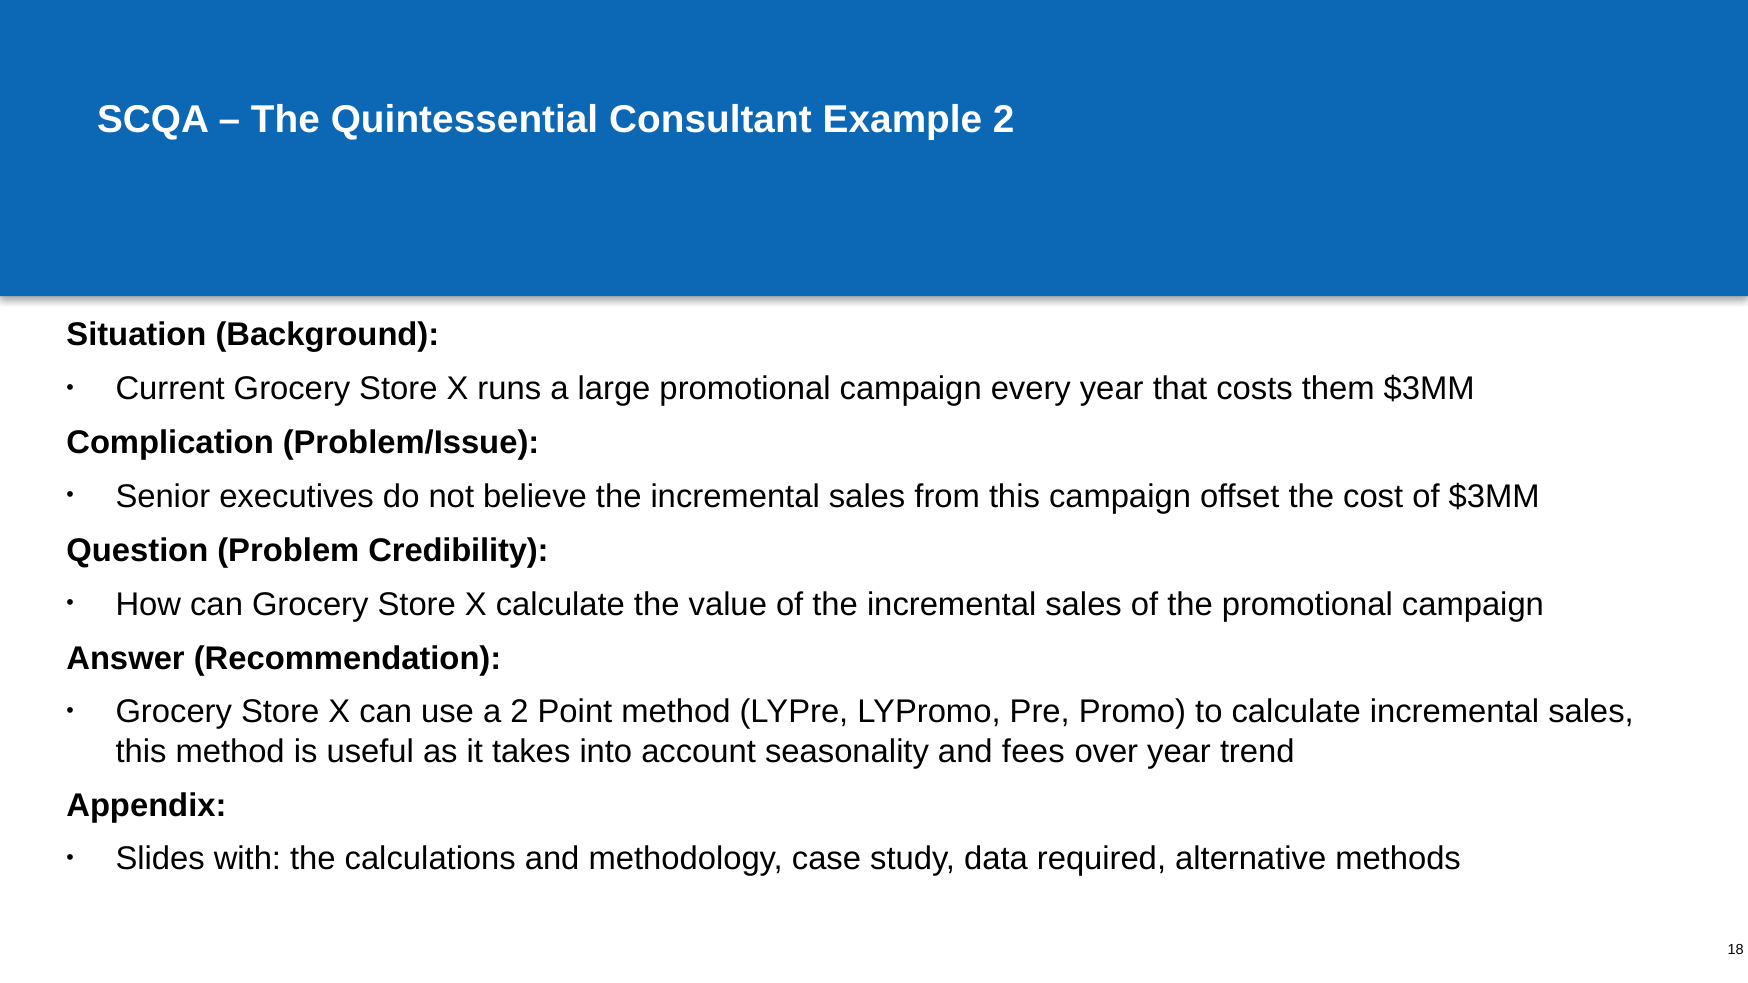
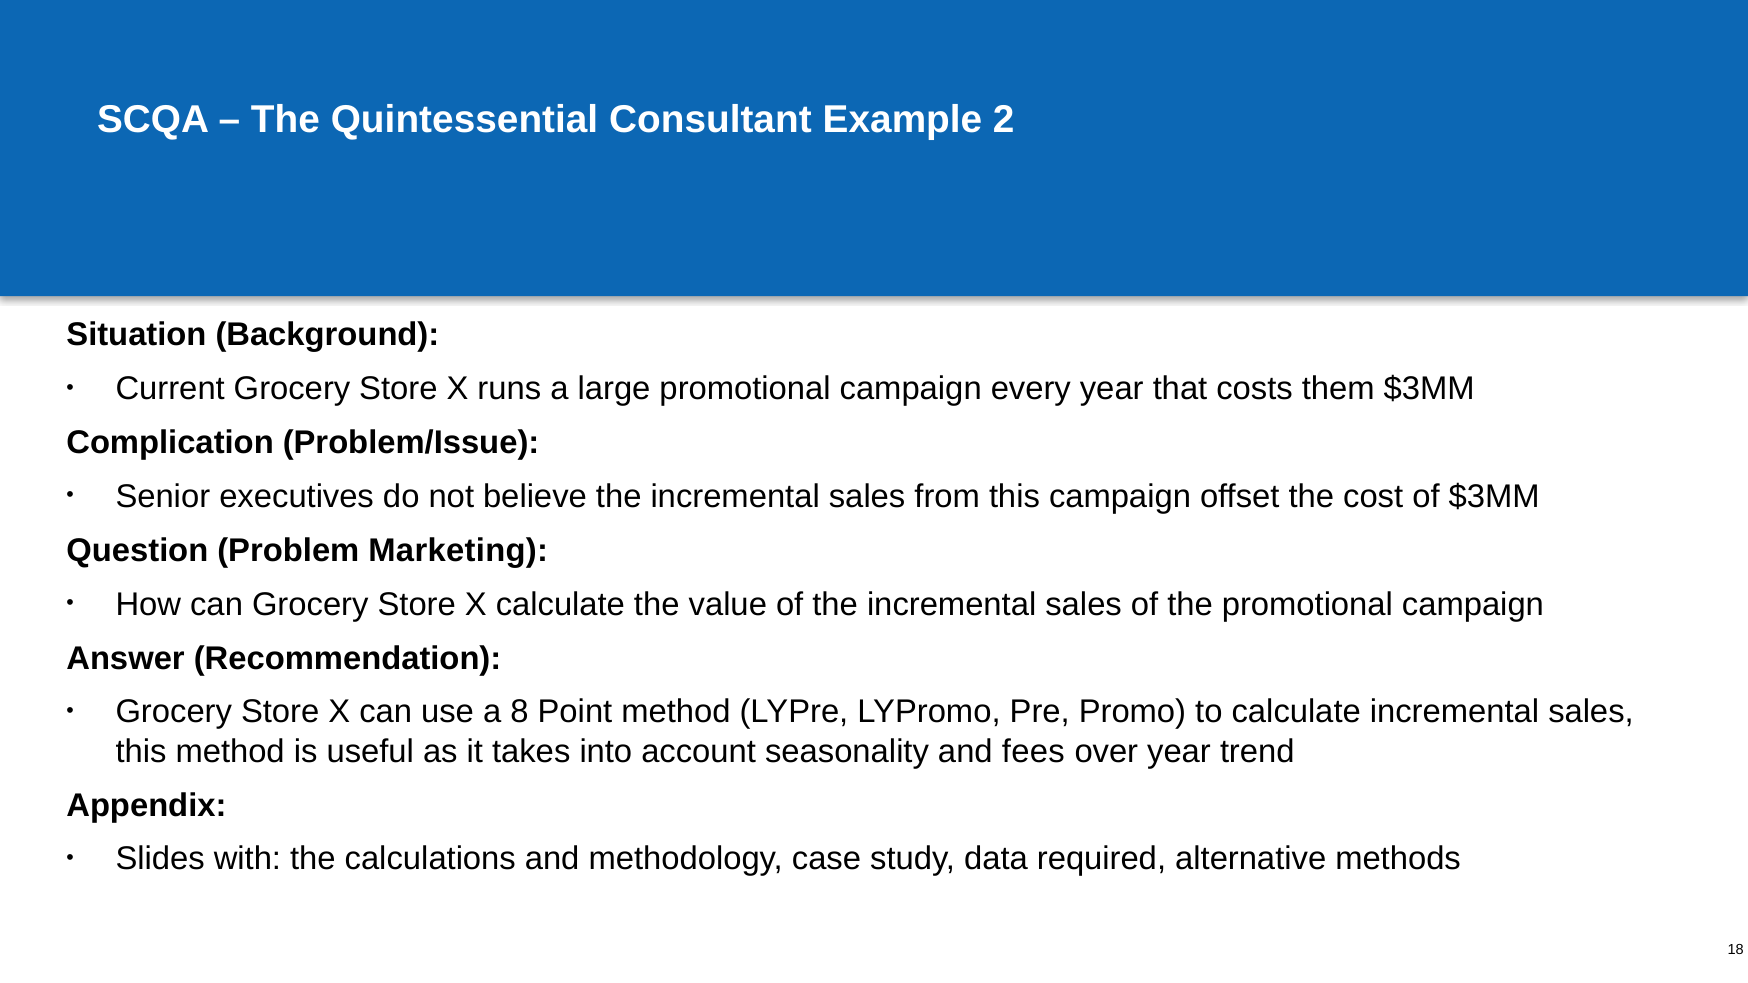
Credibility: Credibility -> Marketing
a 2: 2 -> 8
